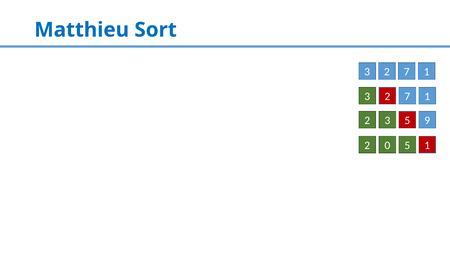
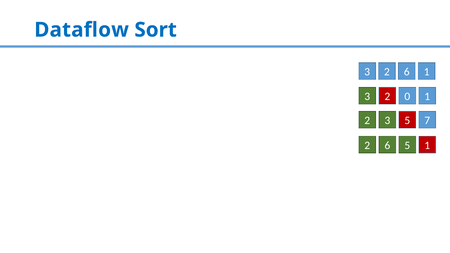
Matthieu: Matthieu -> Dataflow
7 at (407, 72): 7 -> 6
3 2 7: 7 -> 0
9: 9 -> 7
0 at (387, 145): 0 -> 6
